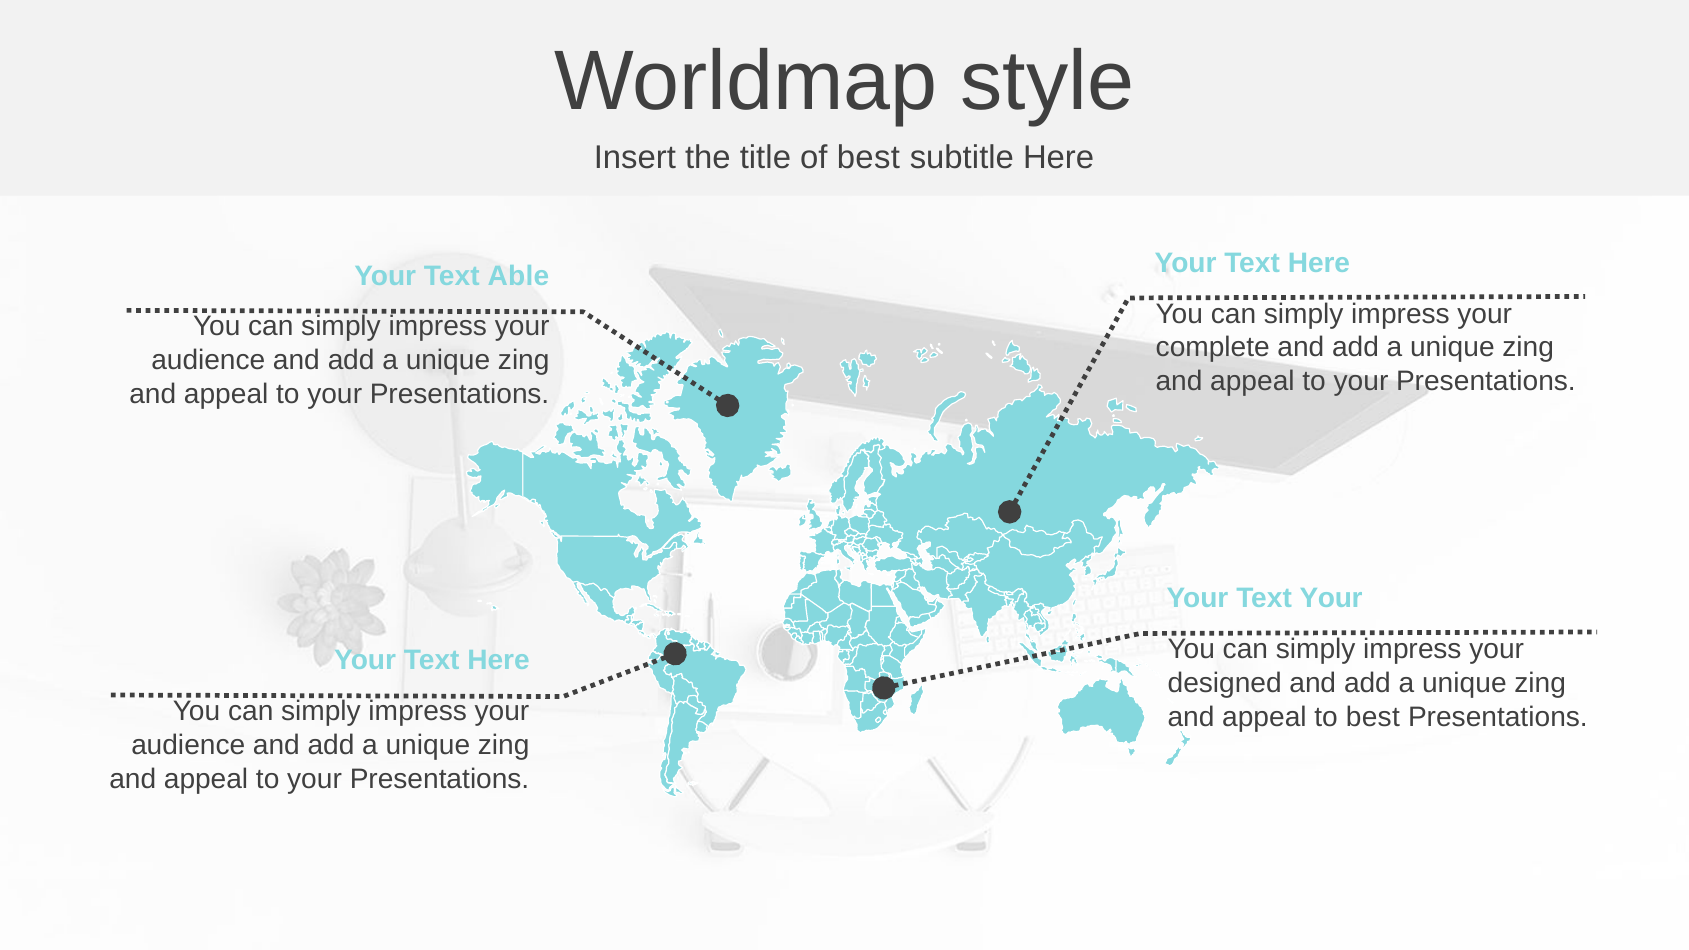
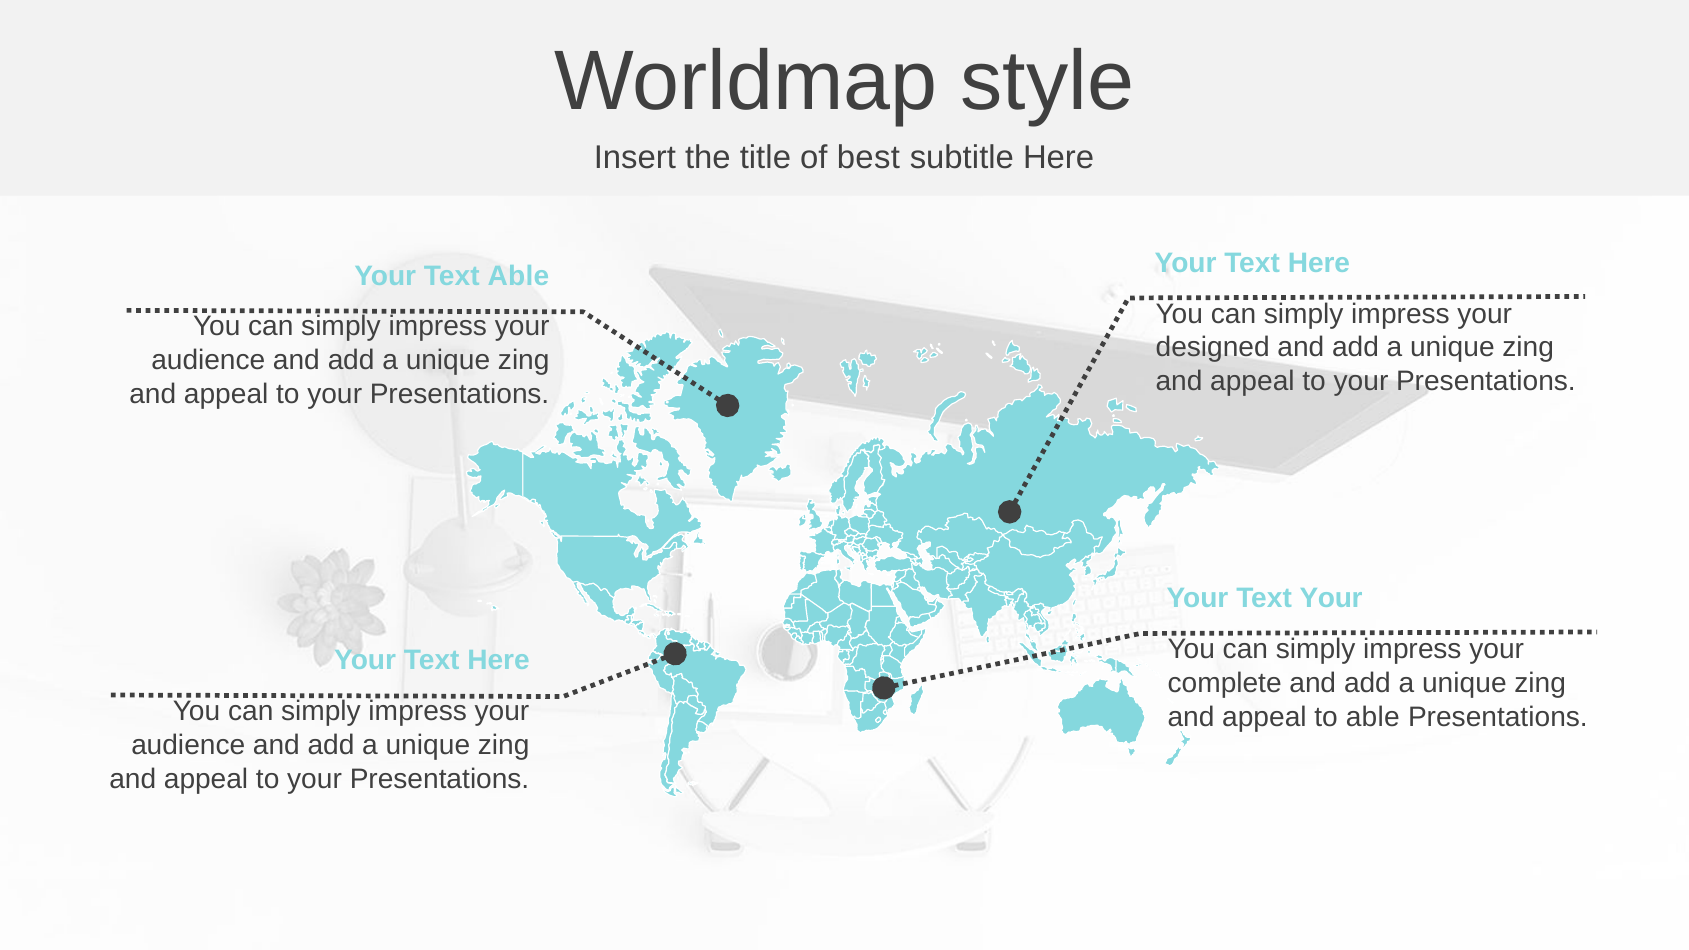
complete: complete -> designed
designed: designed -> complete
to best: best -> able
